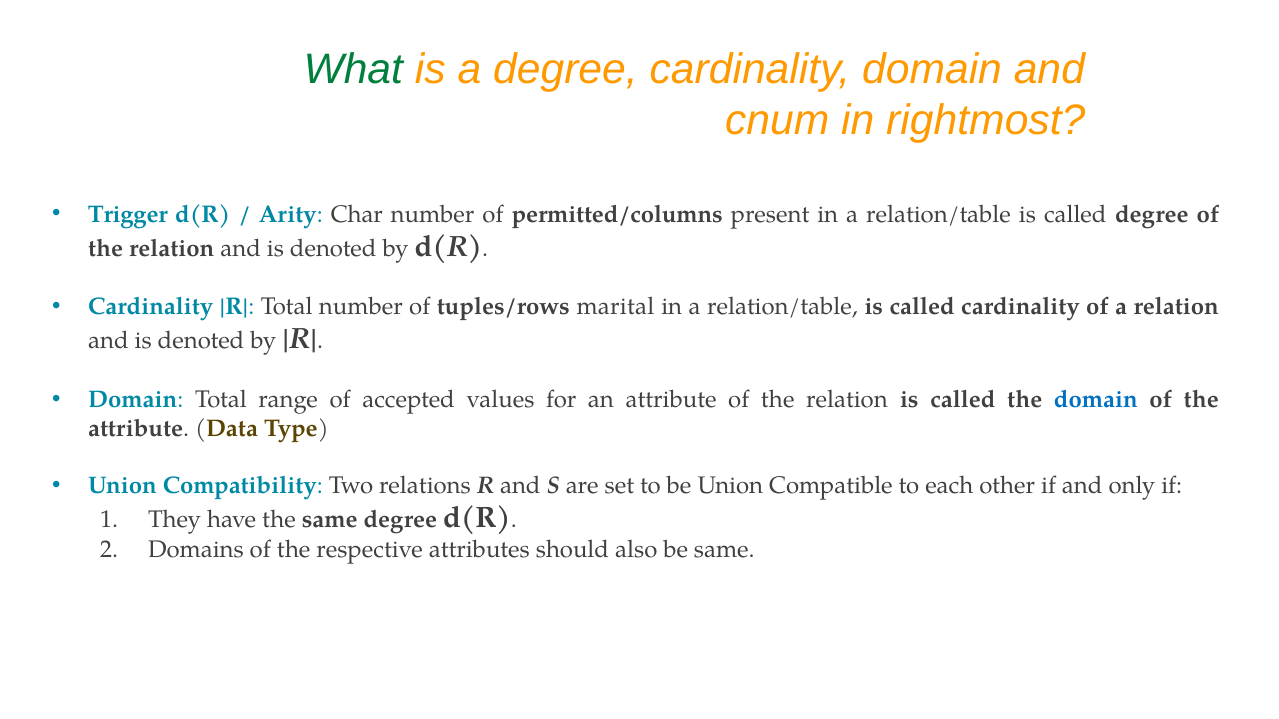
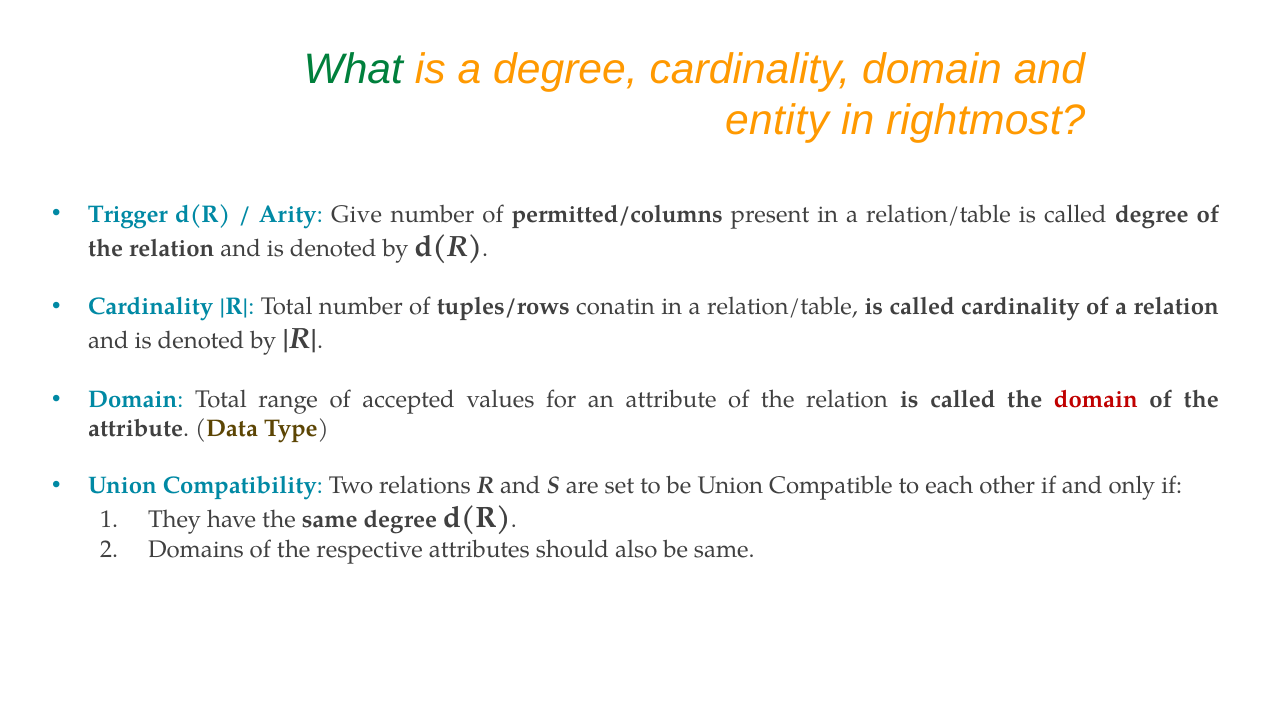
cnum: cnum -> entity
Char: Char -> Give
marital: marital -> conatin
domain at (1096, 400) colour: blue -> red
